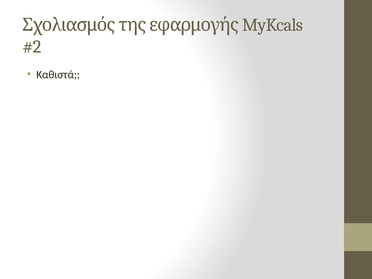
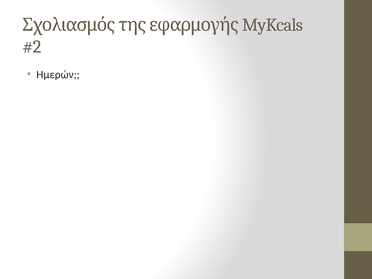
Καθιστά: Καθιστά -> Ημερών
